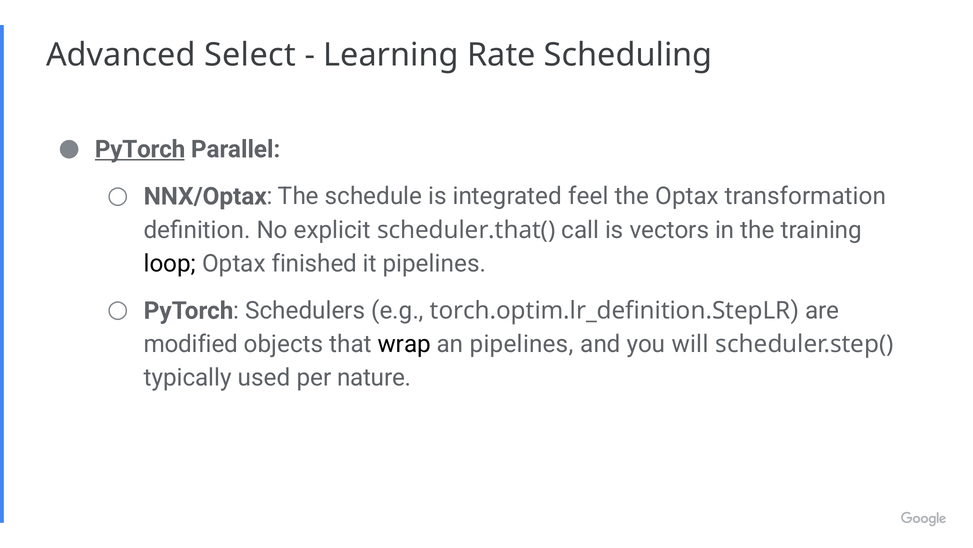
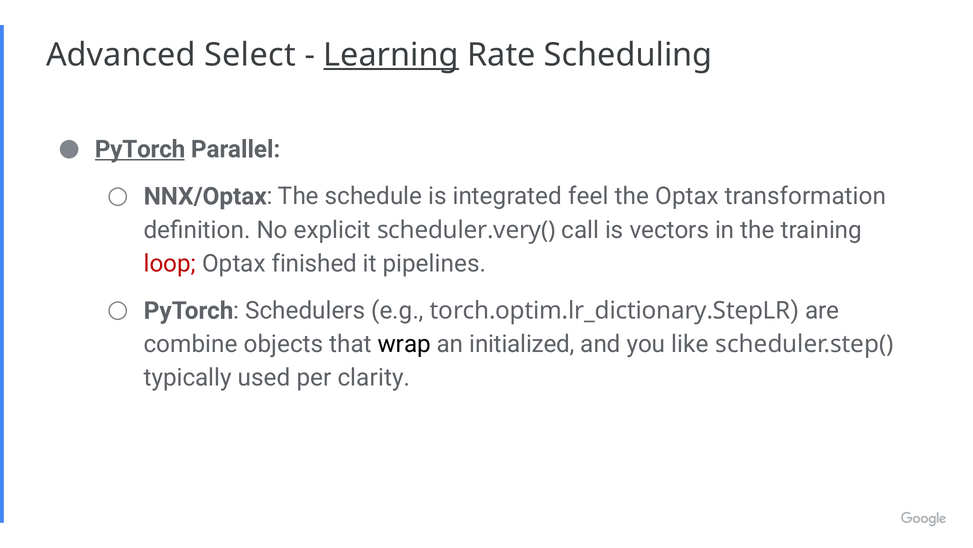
Learning underline: none -> present
scheduler.that(: scheduler.that( -> scheduler.very(
loop colour: black -> red
torch.optim.lr_definition.StepLR: torch.optim.lr_definition.StepLR -> torch.optim.lr_dictionary.StepLR
modified: modified -> combine
an pipelines: pipelines -> initialized
will: will -> like
nature: nature -> clarity
